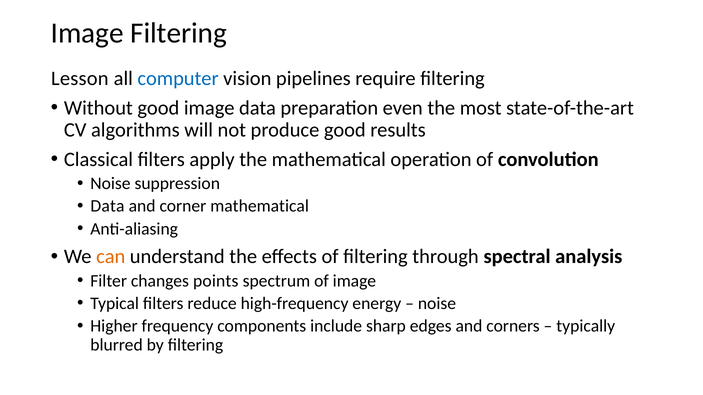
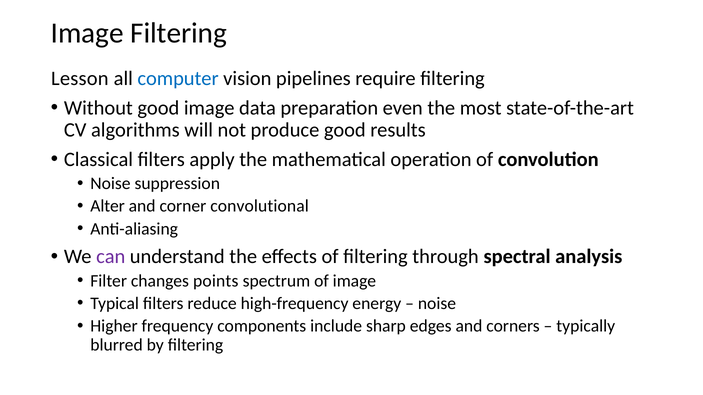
Data at (107, 206): Data -> Alter
corner mathematical: mathematical -> convolutional
can colour: orange -> purple
